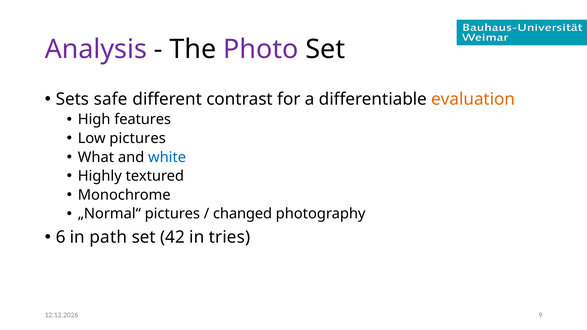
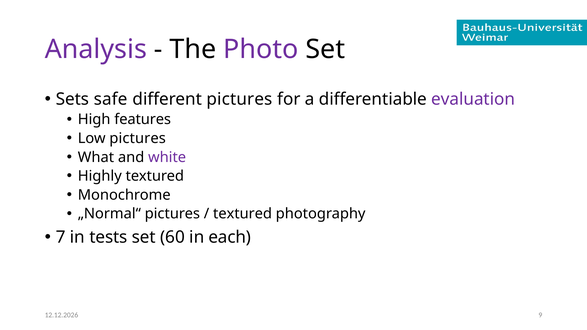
different contrast: contrast -> pictures
evaluation colour: orange -> purple
white colour: blue -> purple
changed at (243, 214): changed -> textured
6: 6 -> 7
path: path -> tests
42: 42 -> 60
tries: tries -> each
